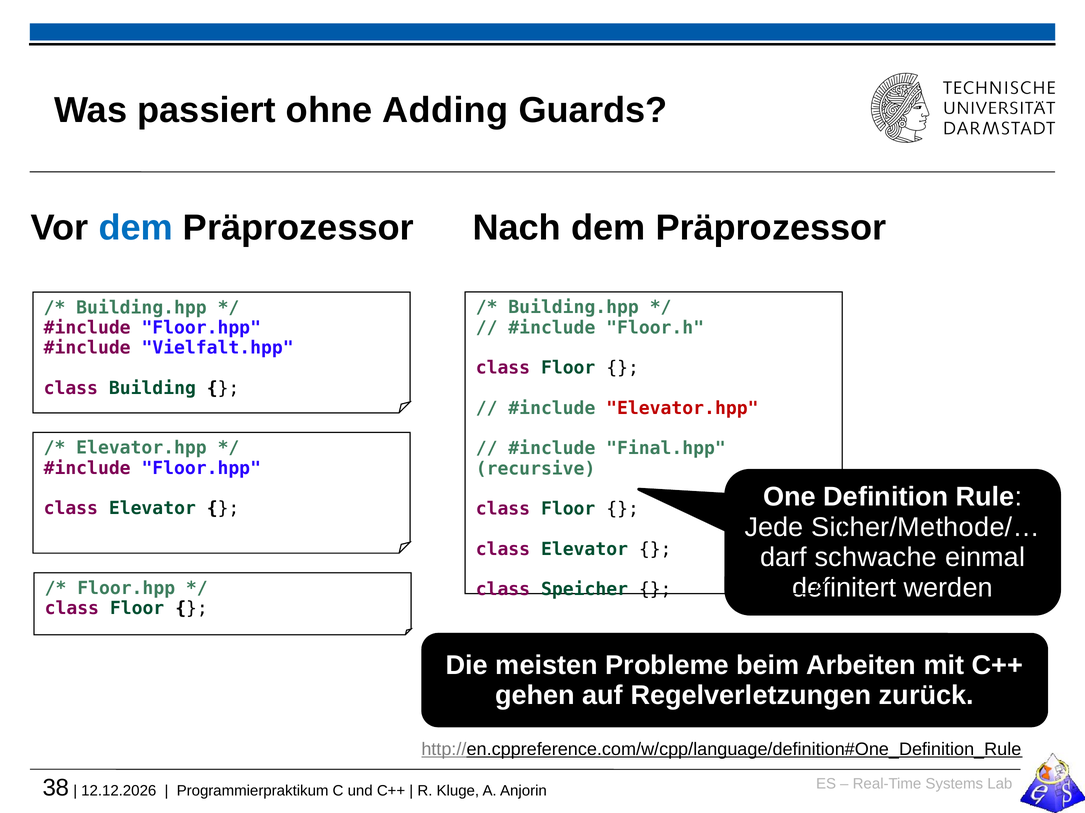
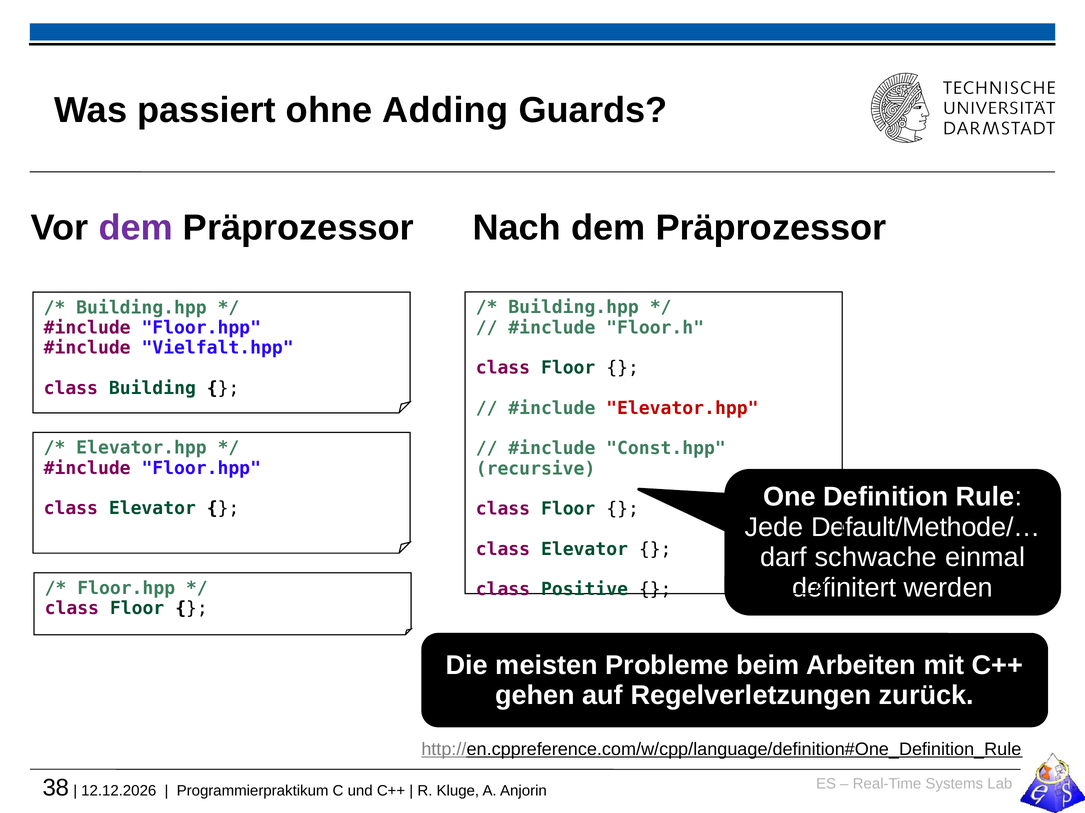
dem at (136, 228) colour: blue -> purple
Final.hpp: Final.hpp -> Const.hpp
Sicher/Methode/…: Sicher/Methode/… -> Default/Methode/…
Speicher: Speicher -> Positive
